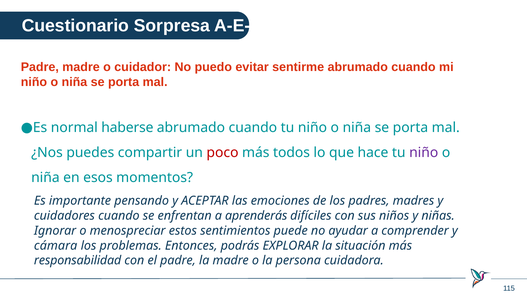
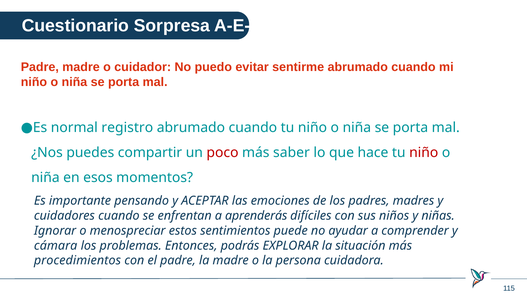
haberse: haberse -> registro
todos: todos -> saber
niño at (424, 152) colour: purple -> red
responsabilidad: responsabilidad -> procedimientos
